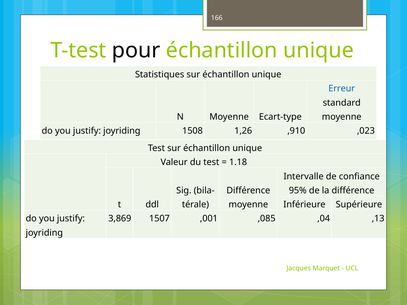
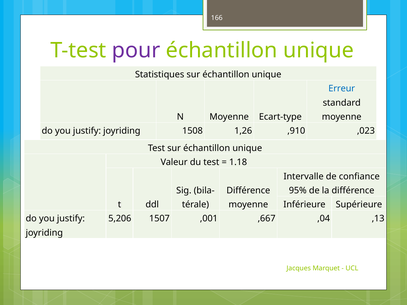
pour colour: black -> purple
3,869: 3,869 -> 5,206
,085: ,085 -> ,667
